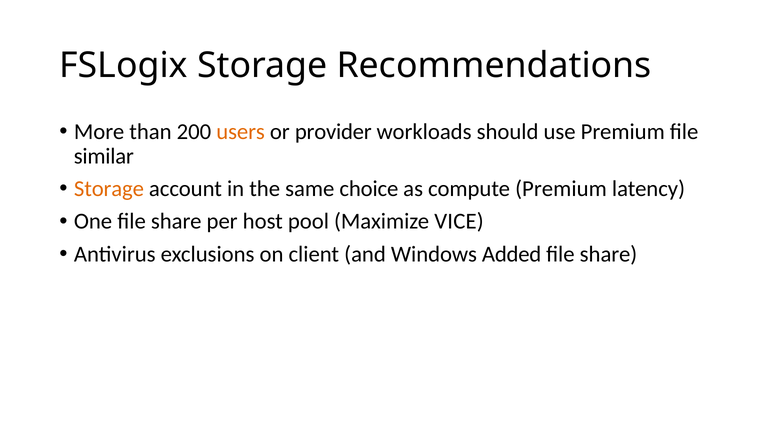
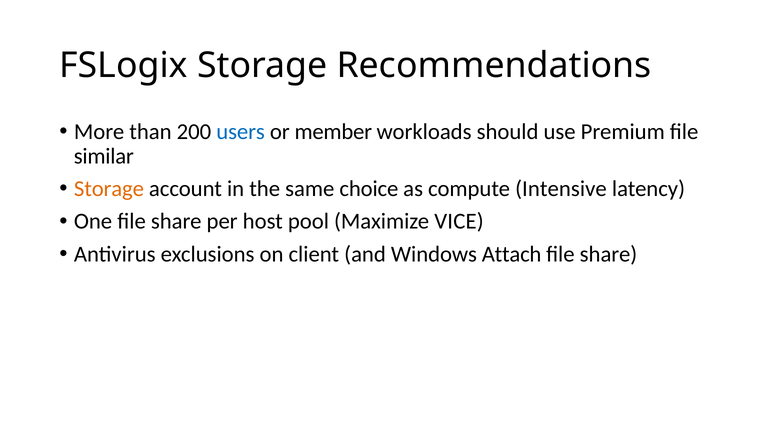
users colour: orange -> blue
provider: provider -> member
compute Premium: Premium -> Intensive
Added: Added -> Attach
